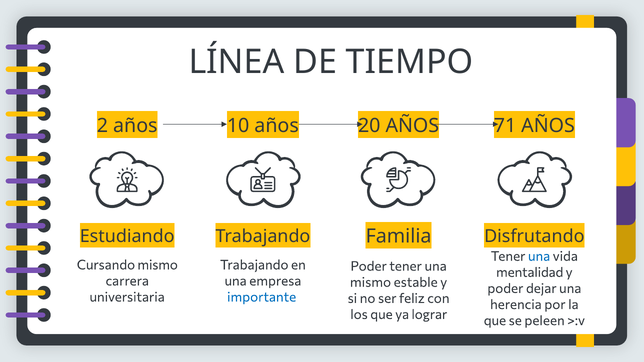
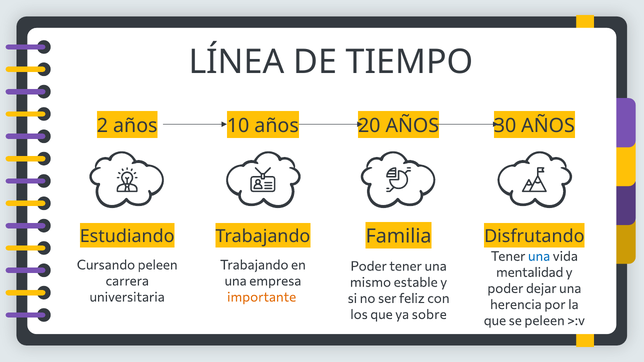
71: 71 -> 30
Cursando mismo: mismo -> peleen
importante colour: blue -> orange
lograr: lograr -> sobre
